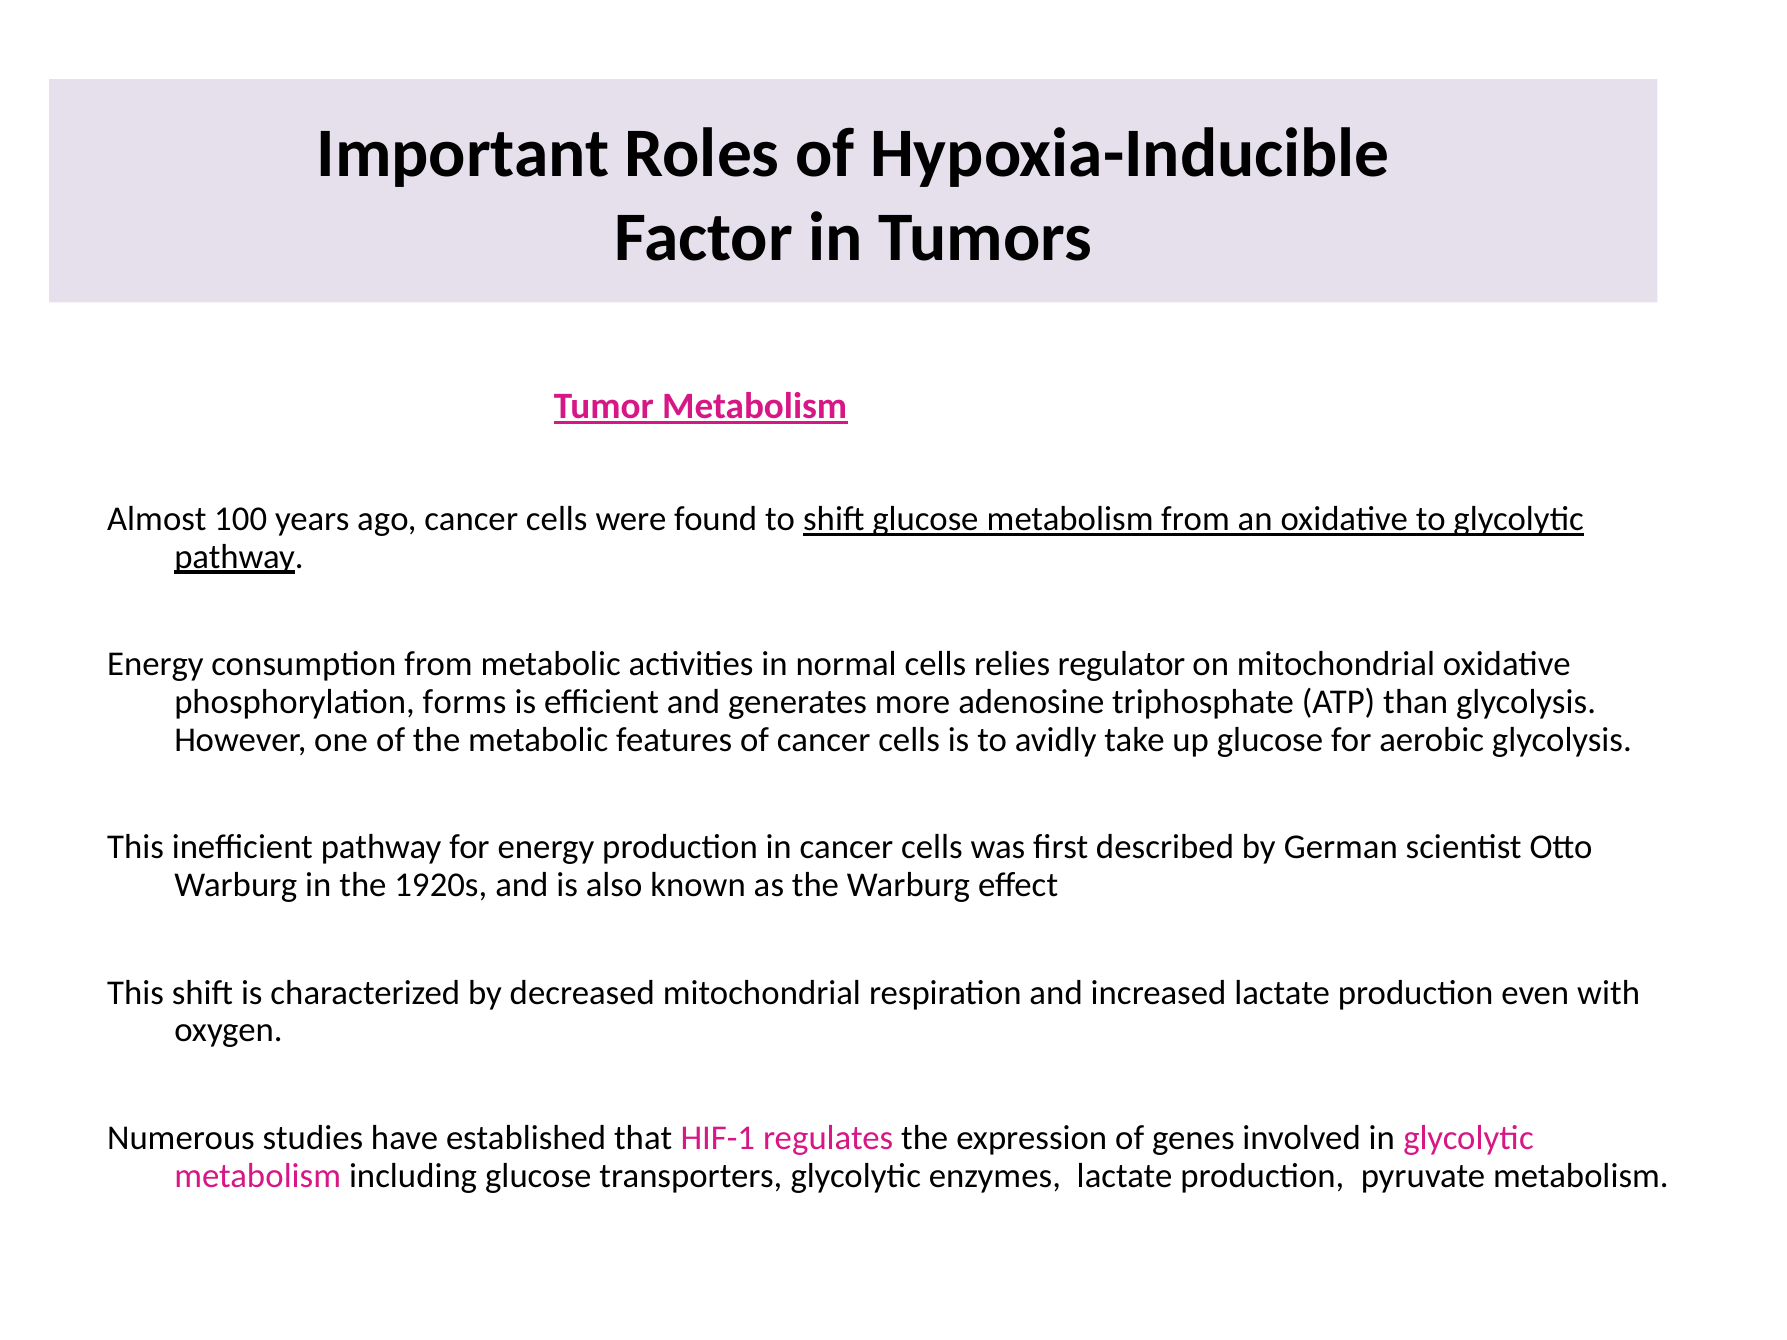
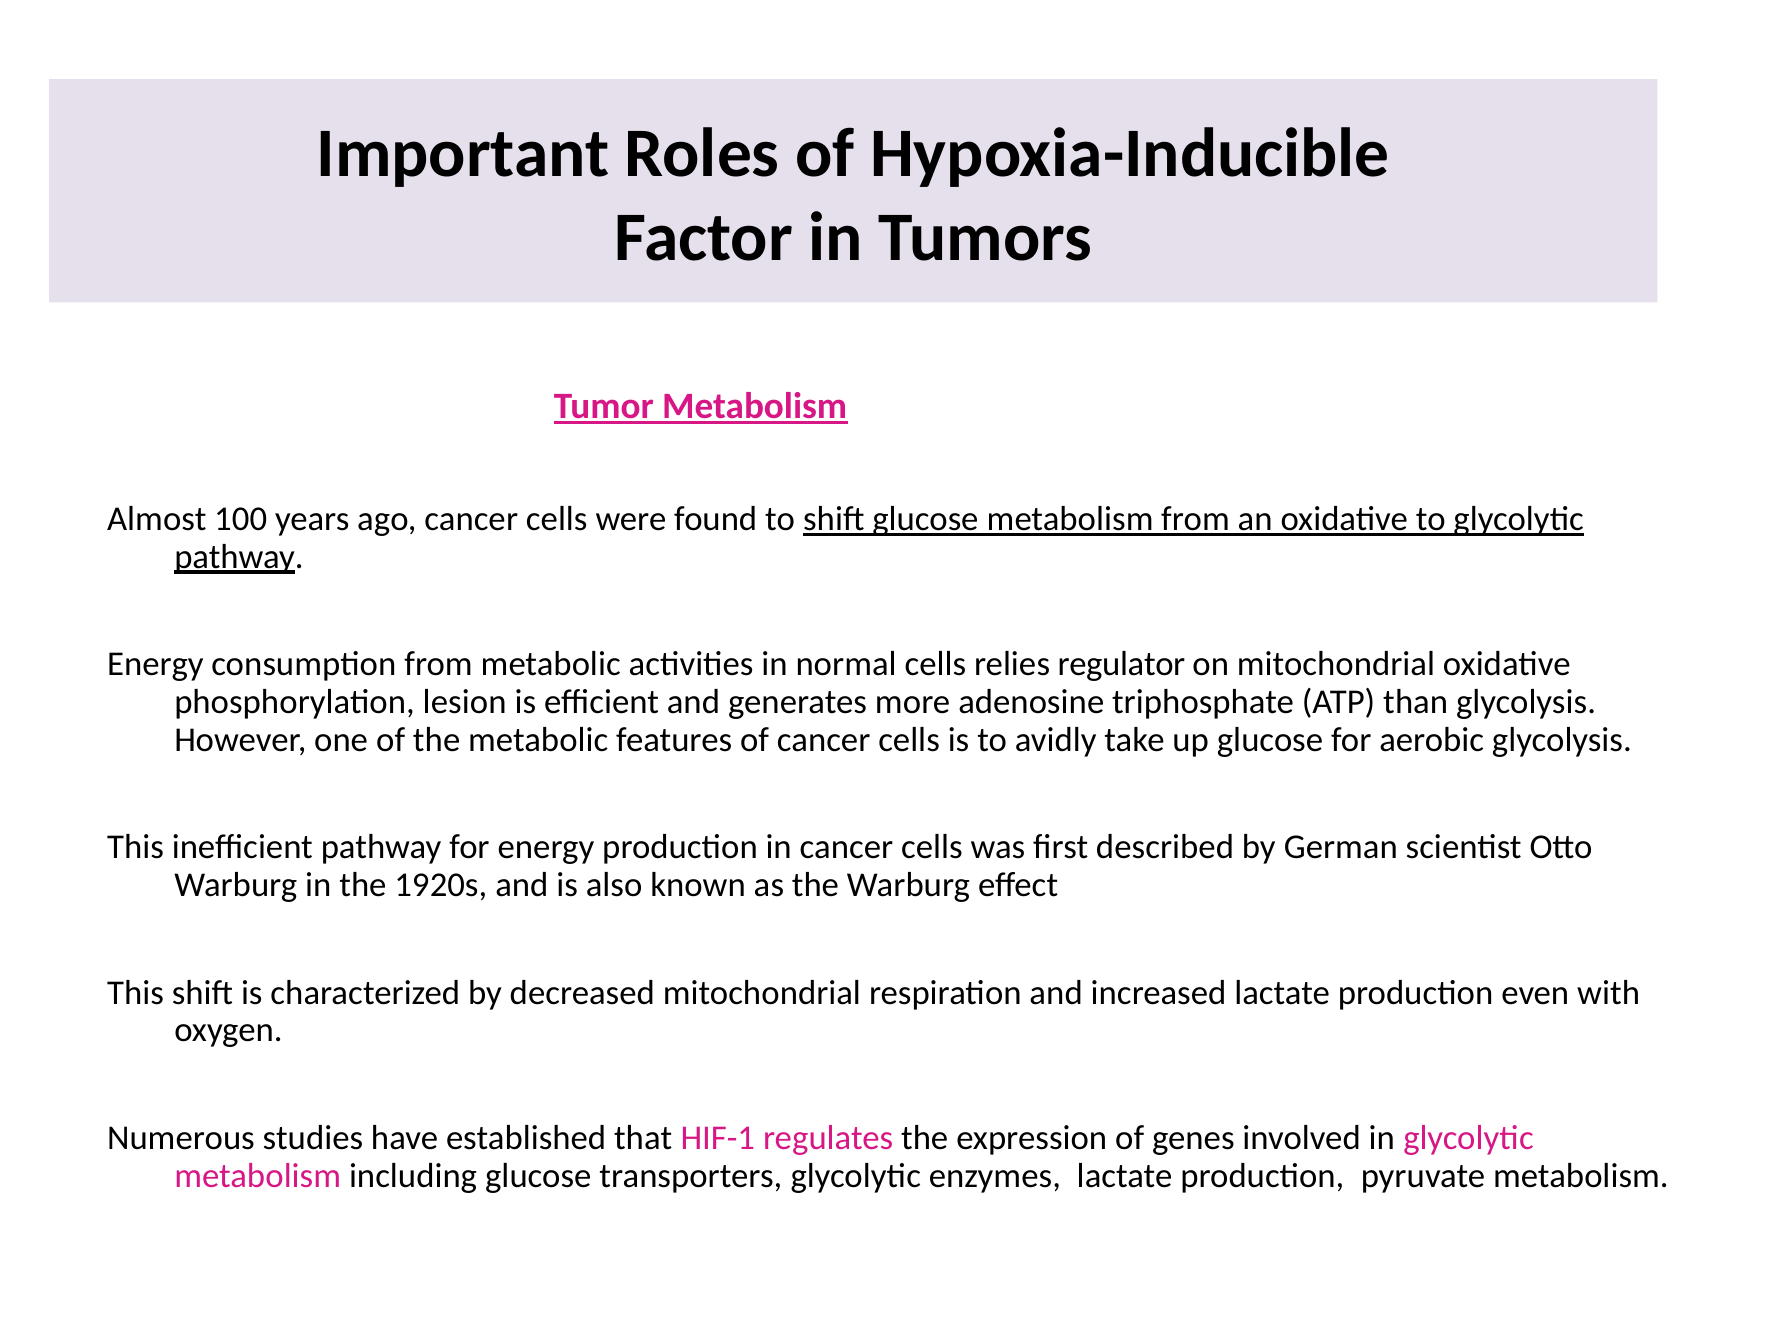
forms: forms -> lesion
